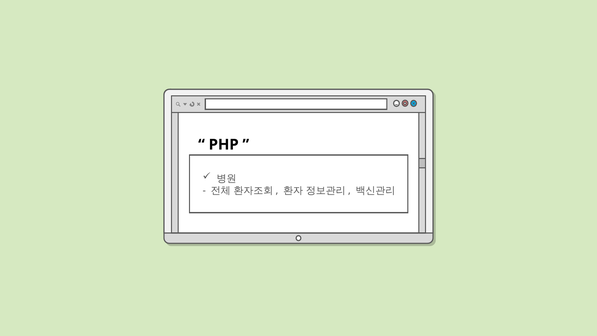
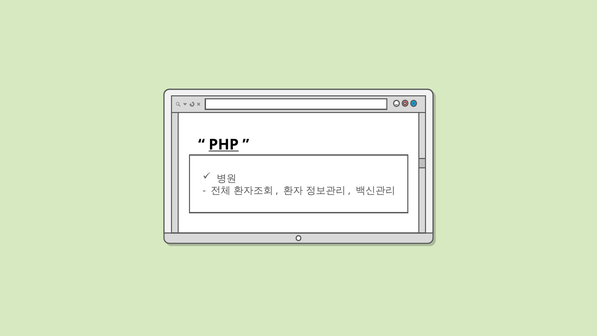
PHP underline: none -> present
